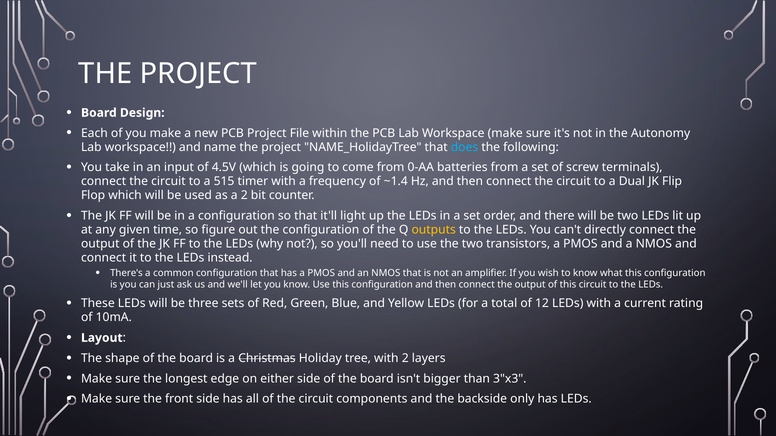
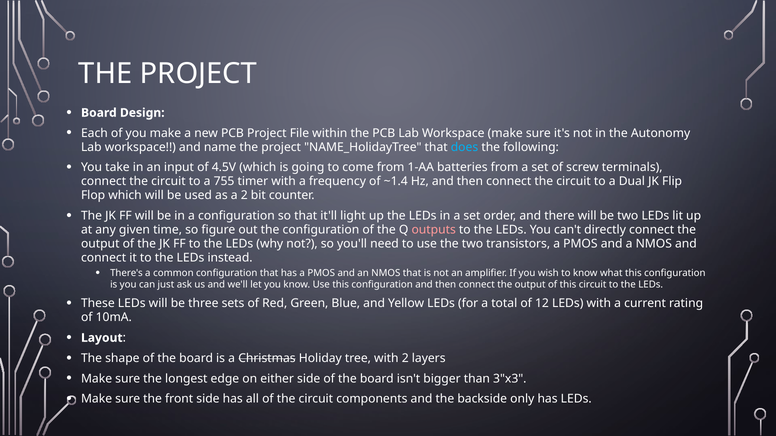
0-AA: 0-AA -> 1-AA
515: 515 -> 755
outputs colour: yellow -> pink
